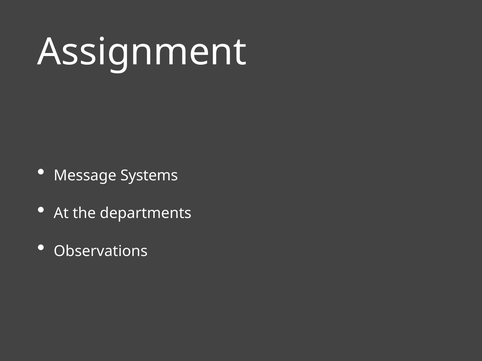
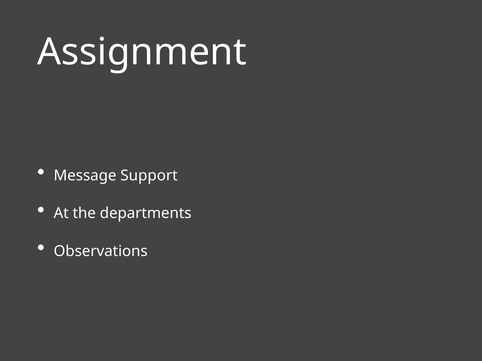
Systems: Systems -> Support
